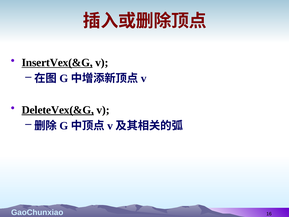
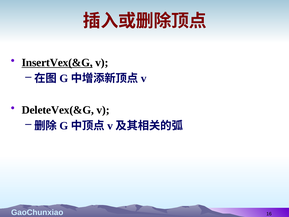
DeleteVex(&G underline: present -> none
